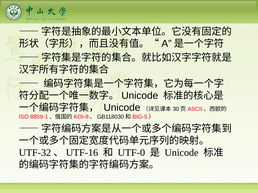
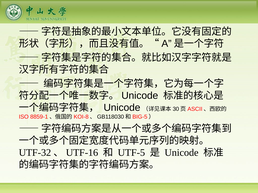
UTF-0: UTF-0 -> UTF-5
